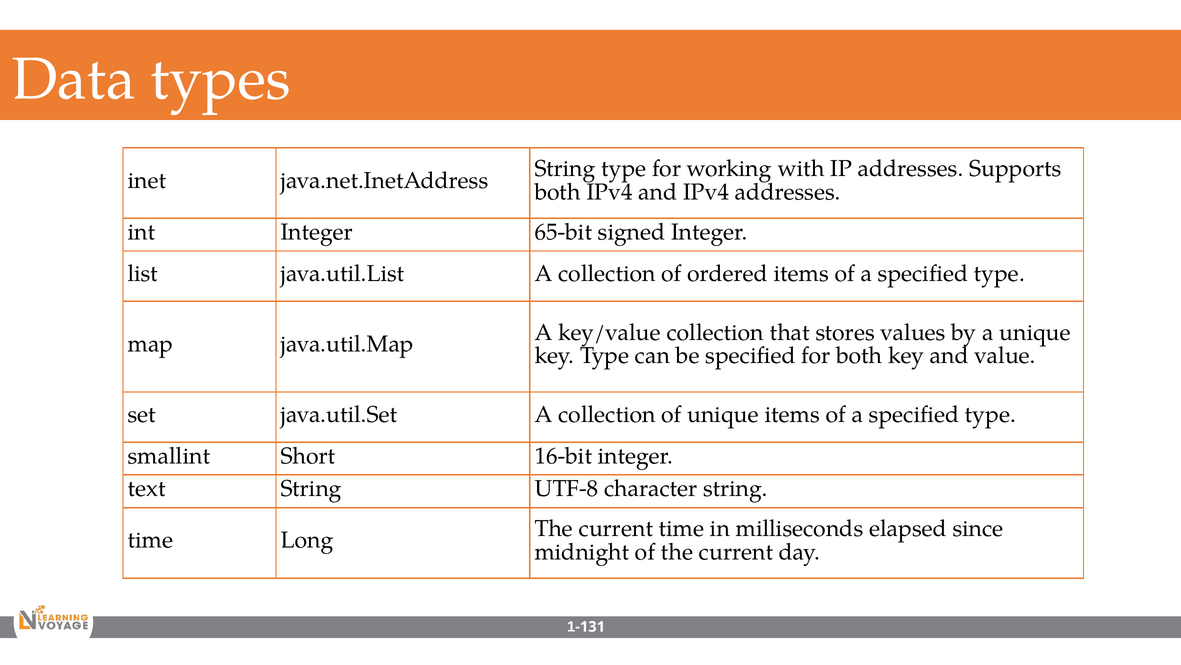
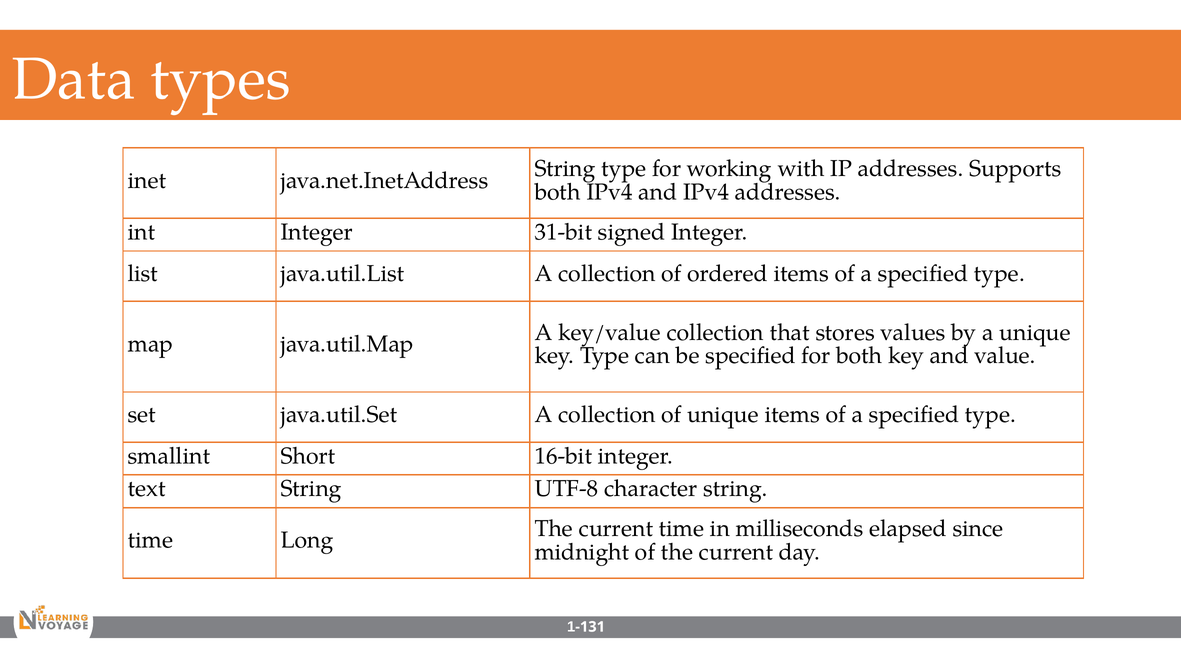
65-bit: 65-bit -> 31-bit
